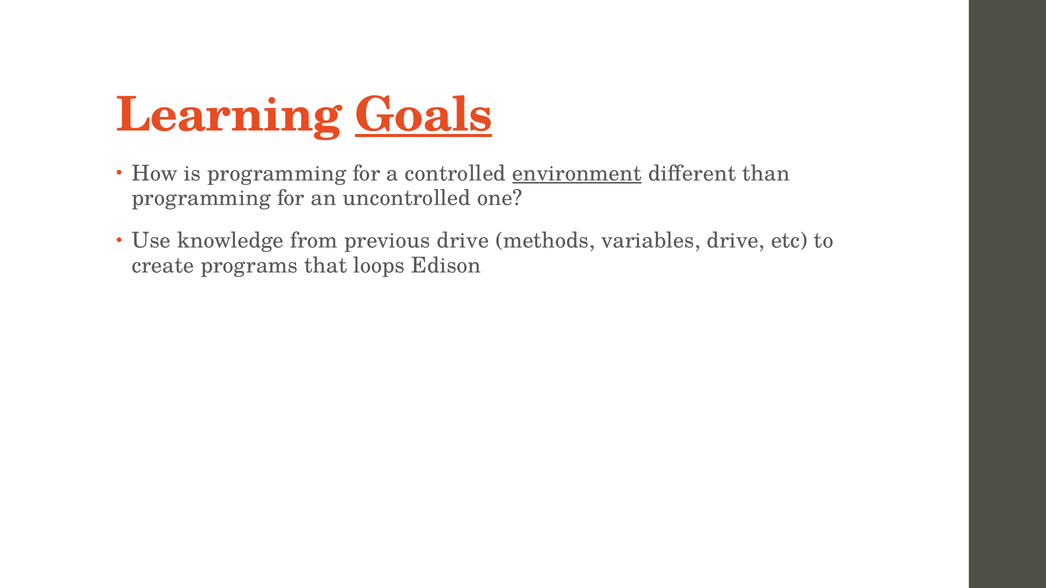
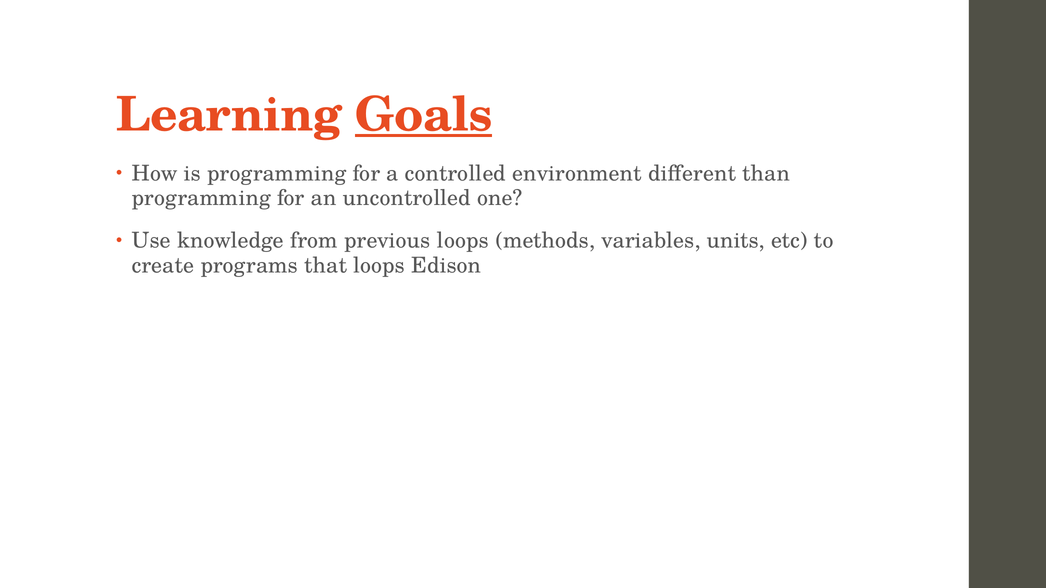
environment underline: present -> none
previous drive: drive -> loops
variables drive: drive -> units
